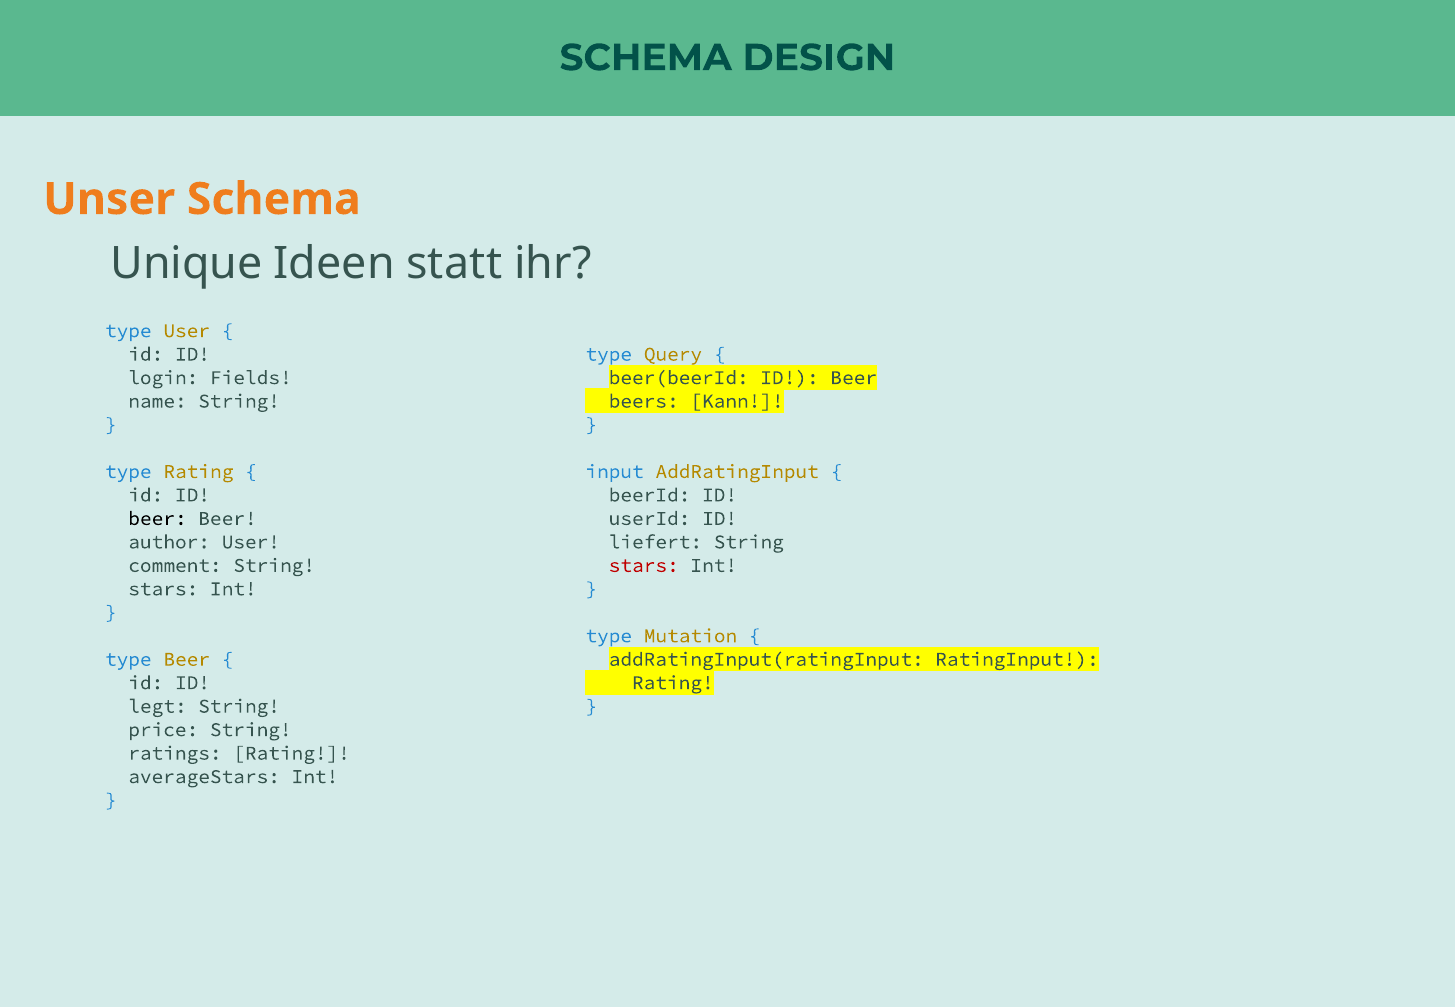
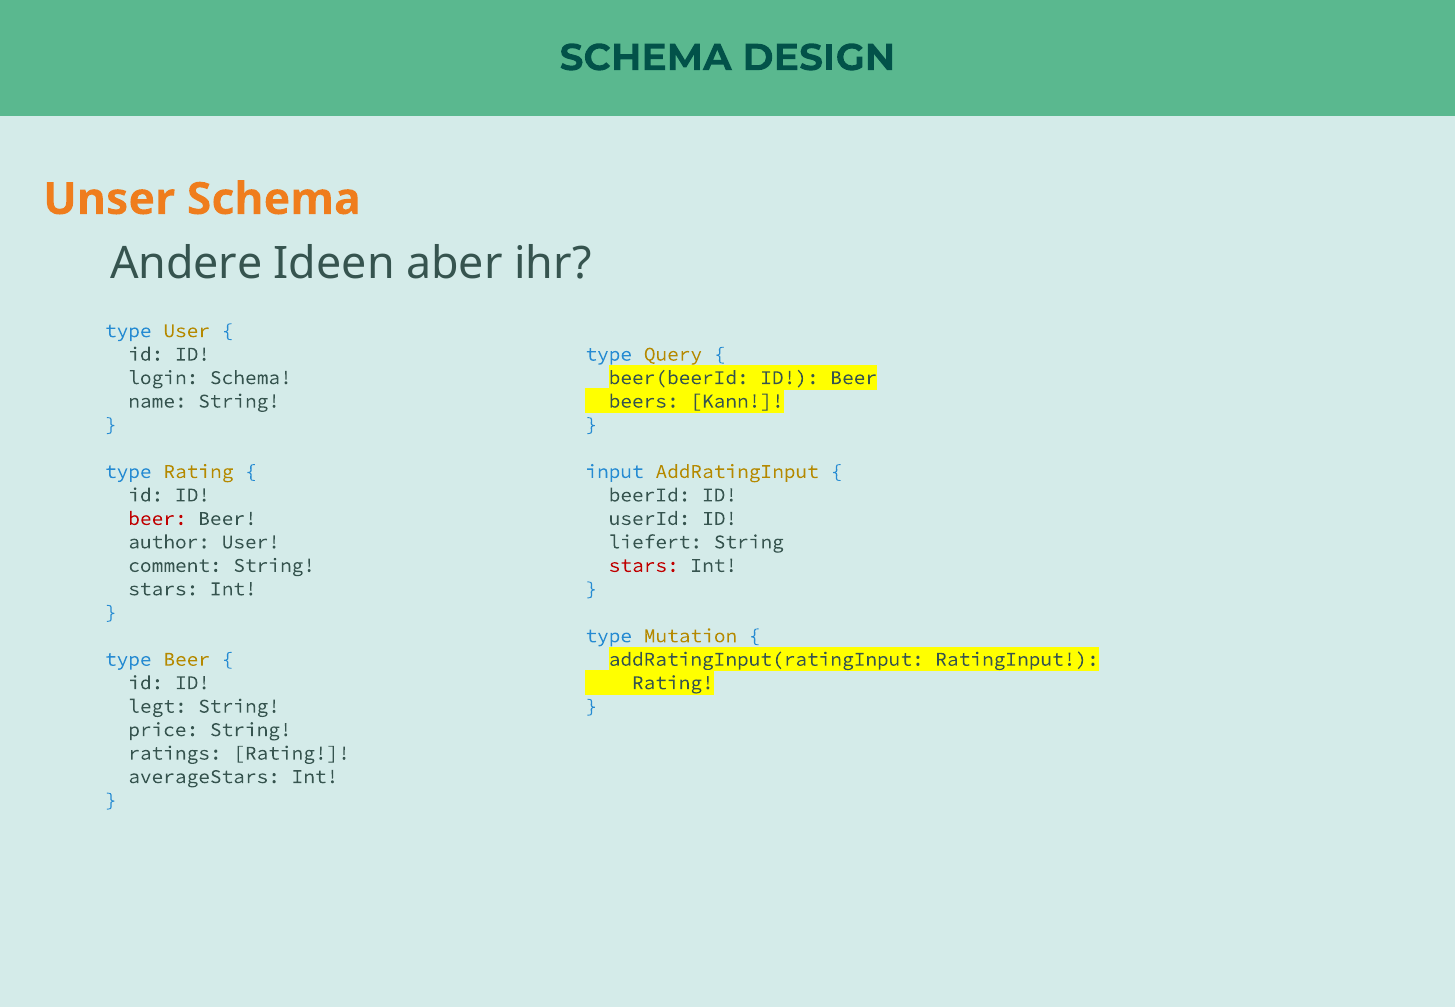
Unique: Unique -> Andere
statt: statt -> aber
login Fields: Fields -> Schema
beer at (158, 519) colour: black -> red
